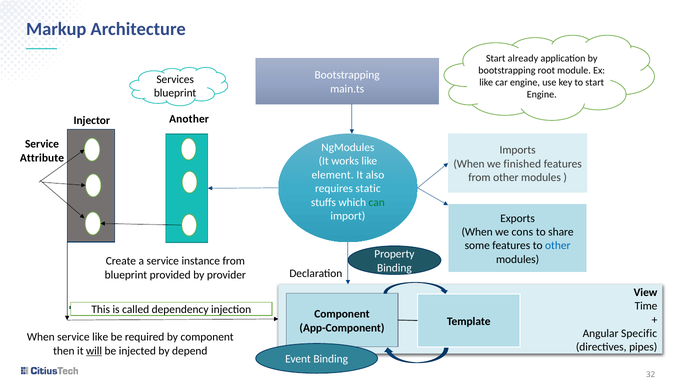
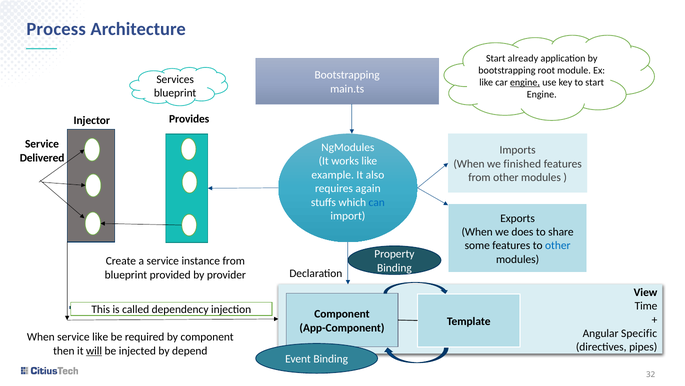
Markup: Markup -> Process
engine at (525, 82) underline: none -> present
Another: Another -> Provides
Attribute: Attribute -> Delivered
element: element -> example
static: static -> again
can colour: green -> blue
cons: cons -> does
